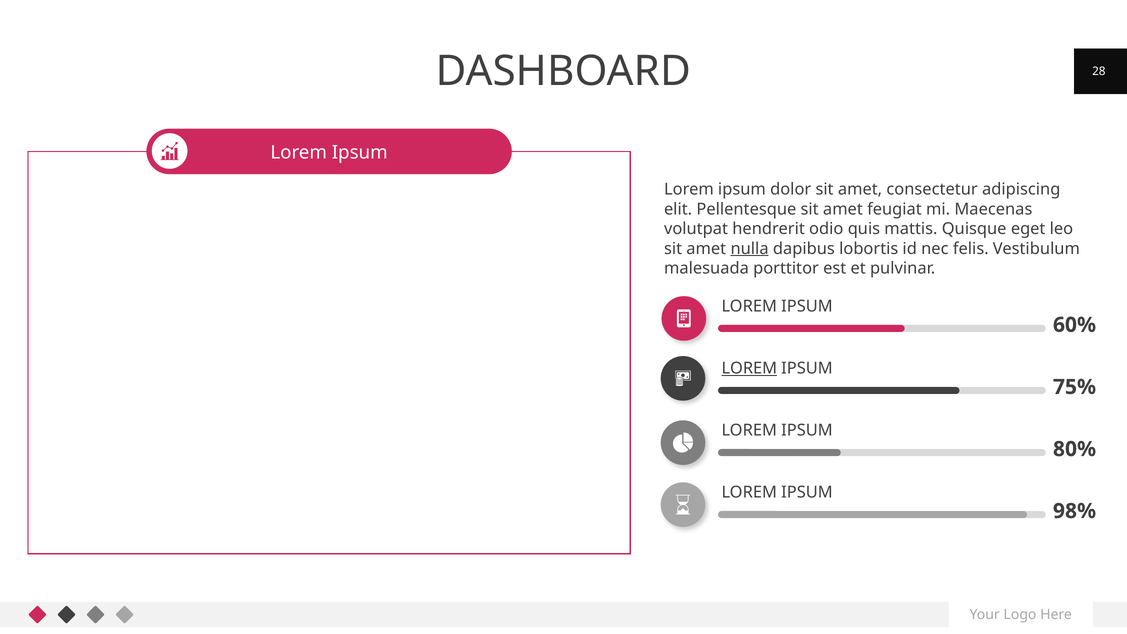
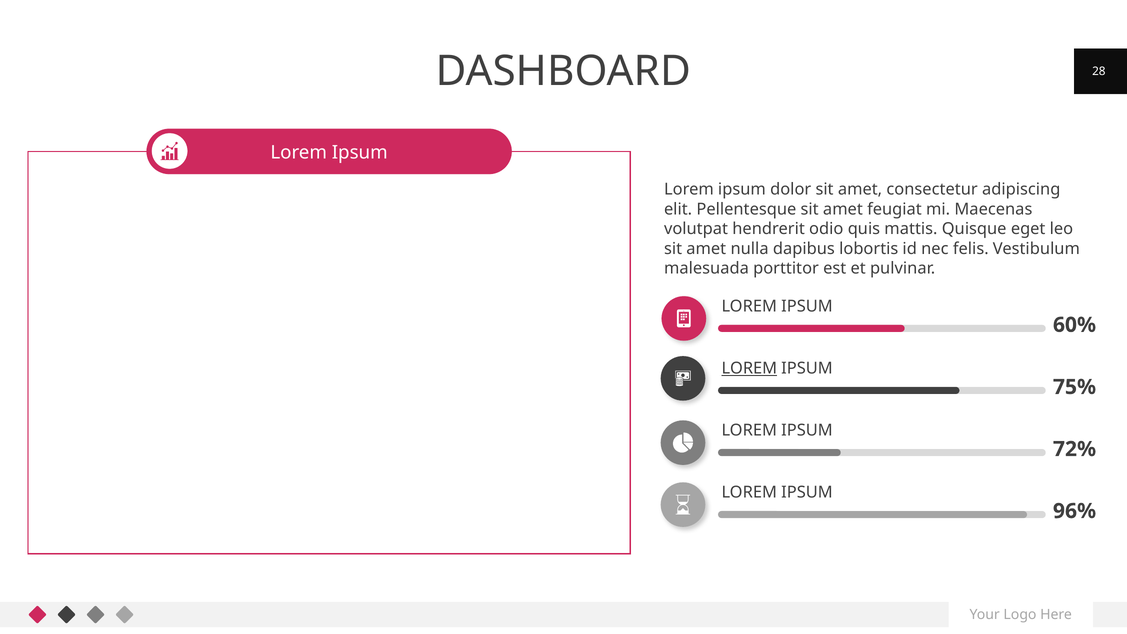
nulla underline: present -> none
80%: 80% -> 72%
98%: 98% -> 96%
